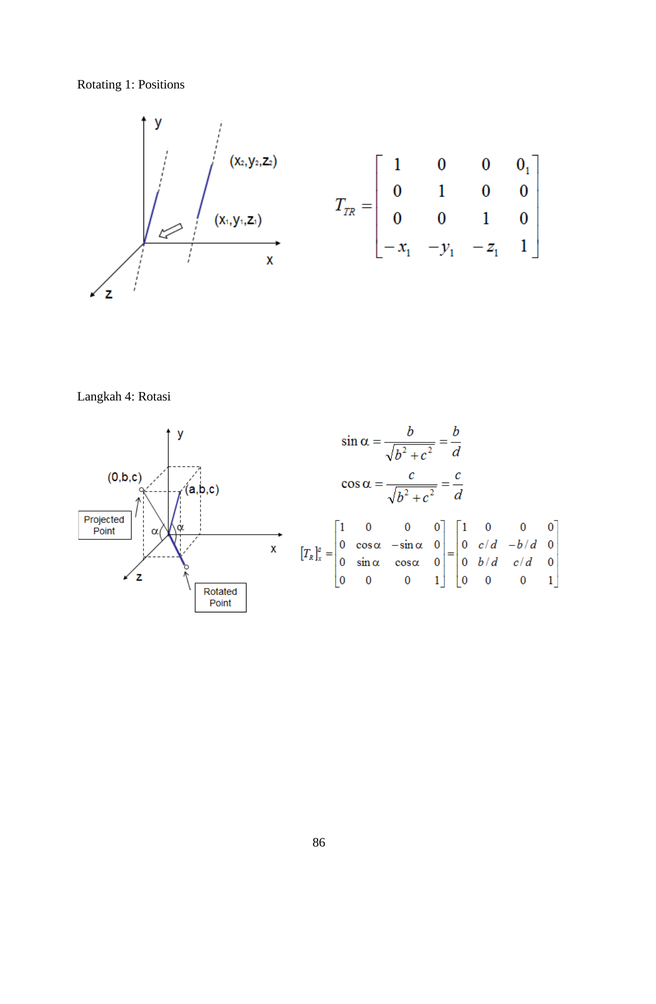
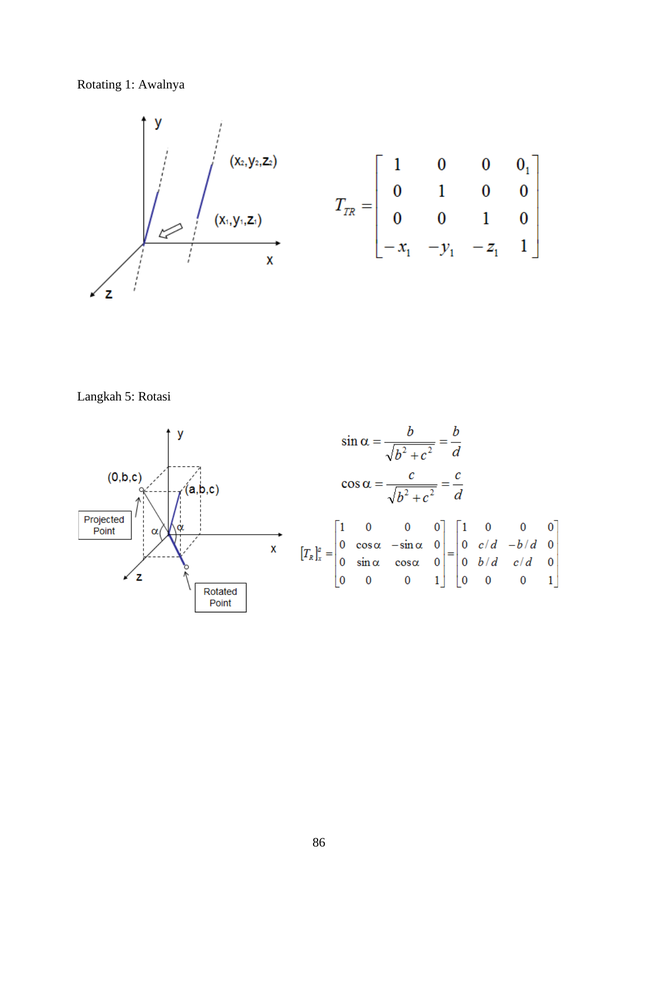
Positions: Positions -> Awalnya
4: 4 -> 5
